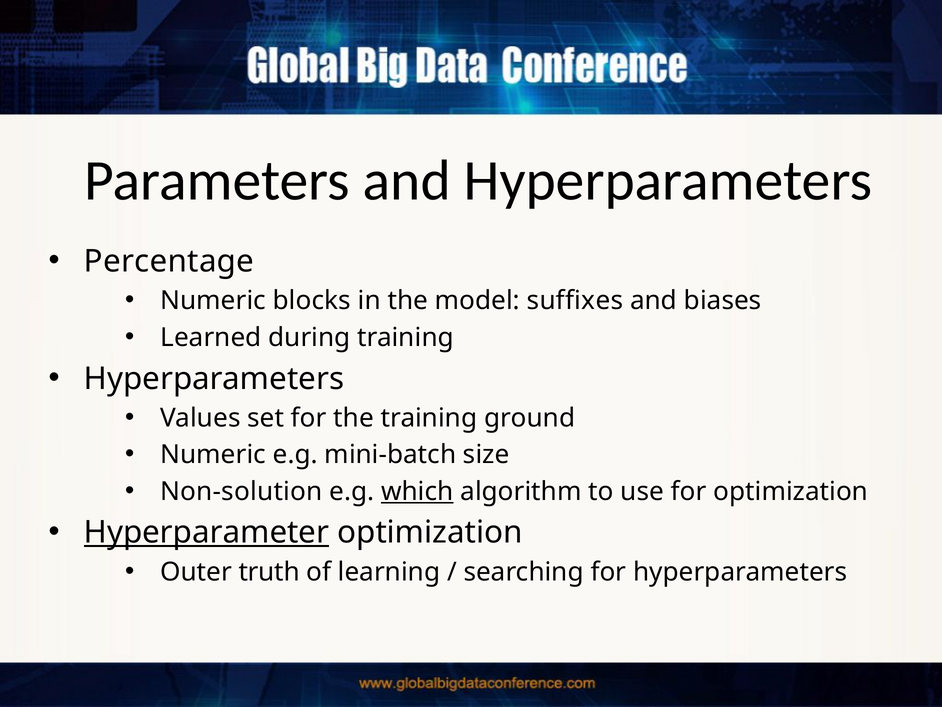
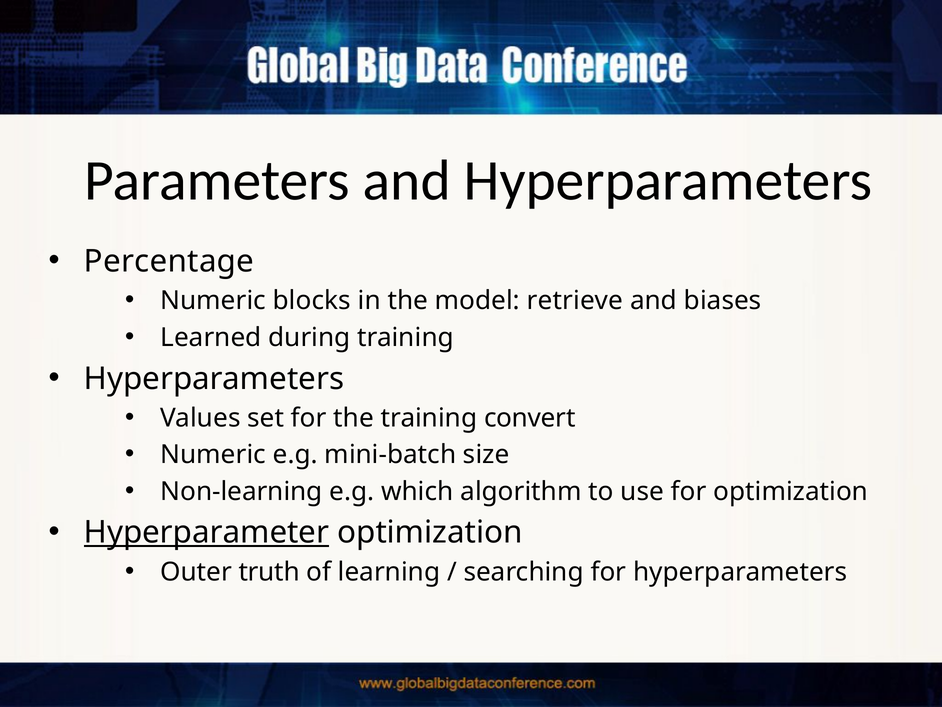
suffixes: suffixes -> retrieve
ground: ground -> convert
Non-solution: Non-solution -> Non-learning
which underline: present -> none
